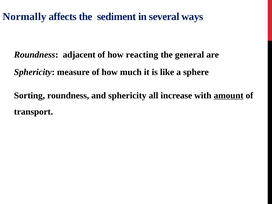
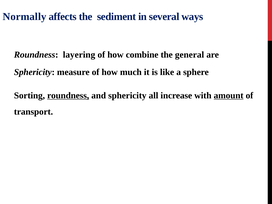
adjacent: adjacent -> layering
reacting: reacting -> combine
roundness at (68, 95) underline: none -> present
